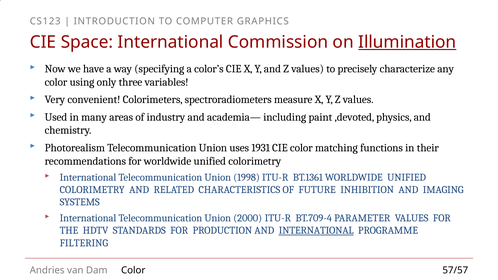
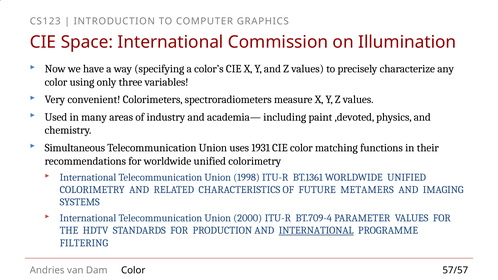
Illumination underline: present -> none
Photorealism: Photorealism -> Simultaneous
INHIBITION: INHIBITION -> METAMERS
